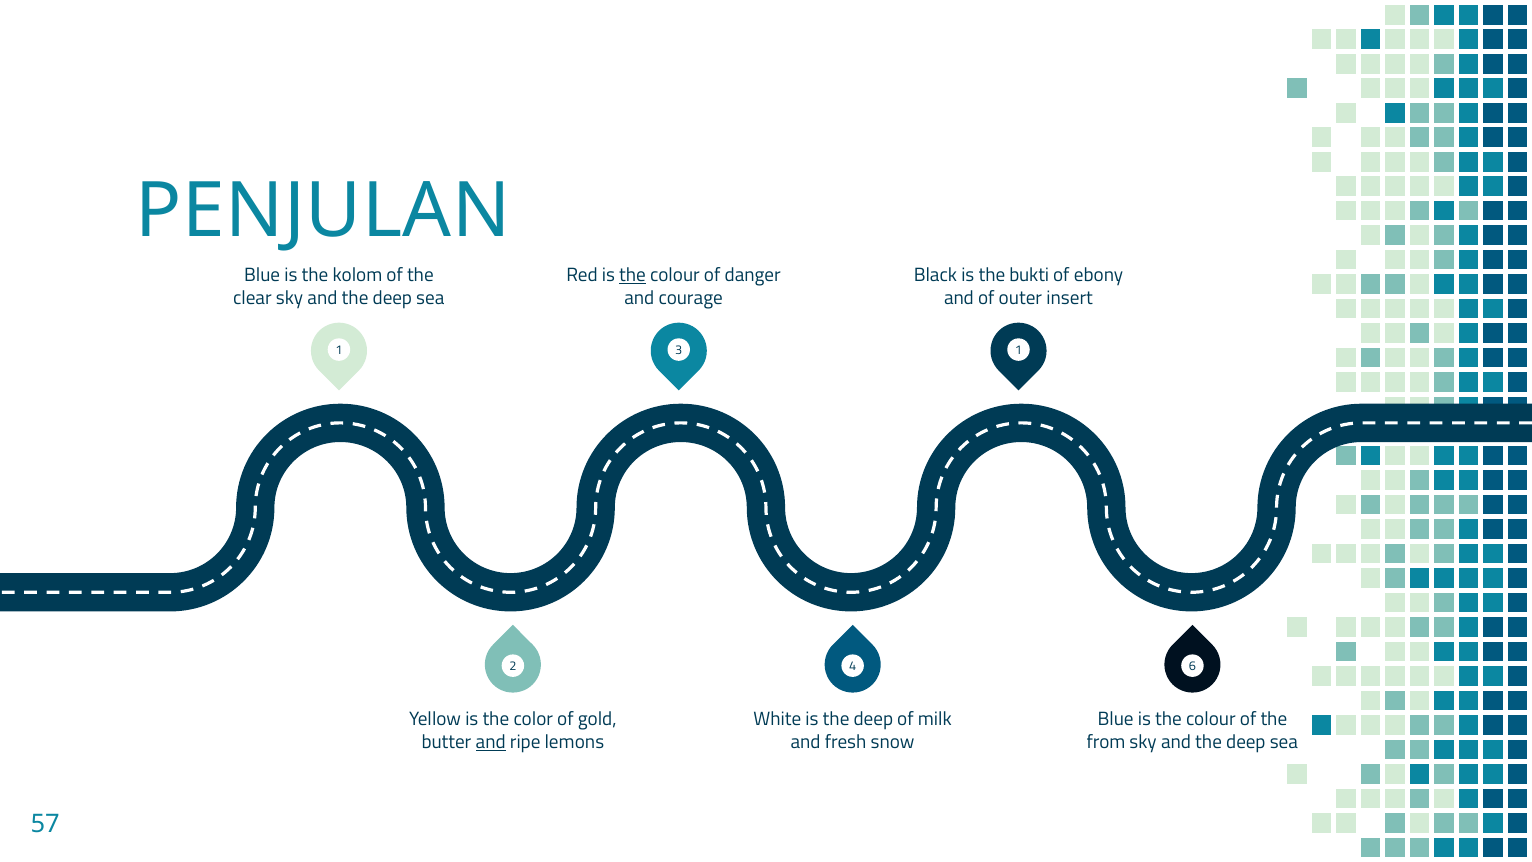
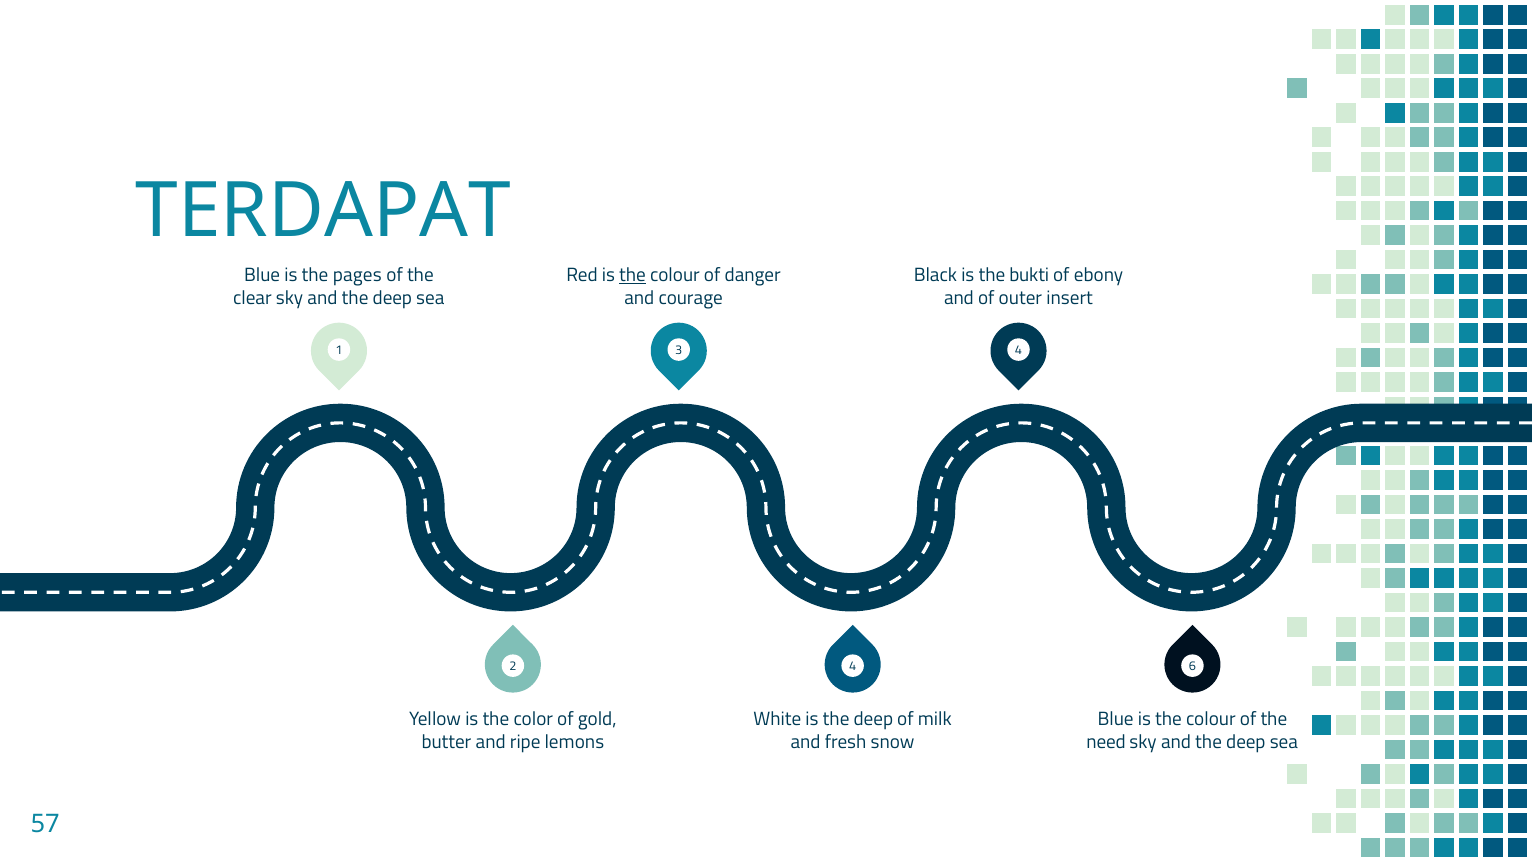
PENJULAN: PENJULAN -> TERDAPAT
kolom: kolom -> pages
3 1: 1 -> 4
and at (491, 742) underline: present -> none
from: from -> need
